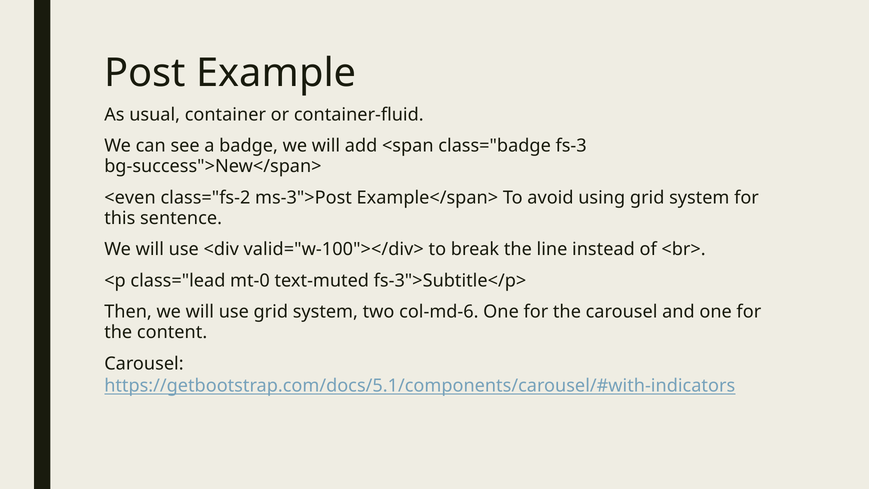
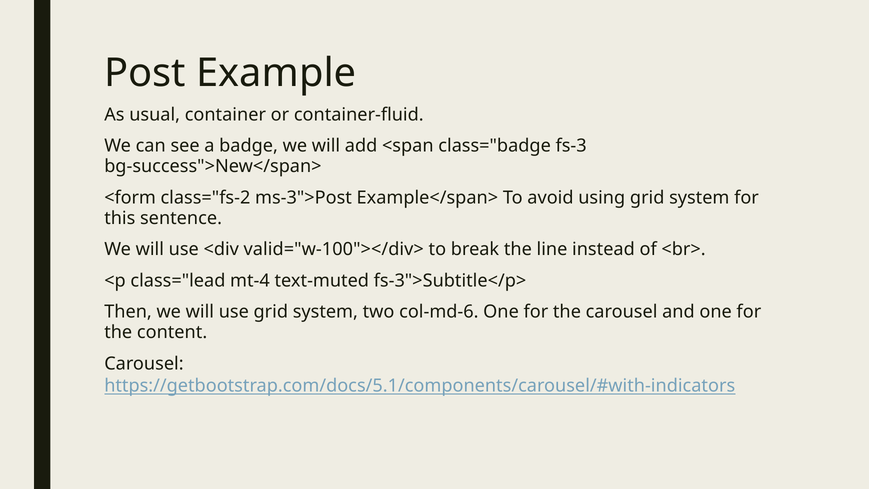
<even: <even -> <form
mt-0: mt-0 -> mt-4
